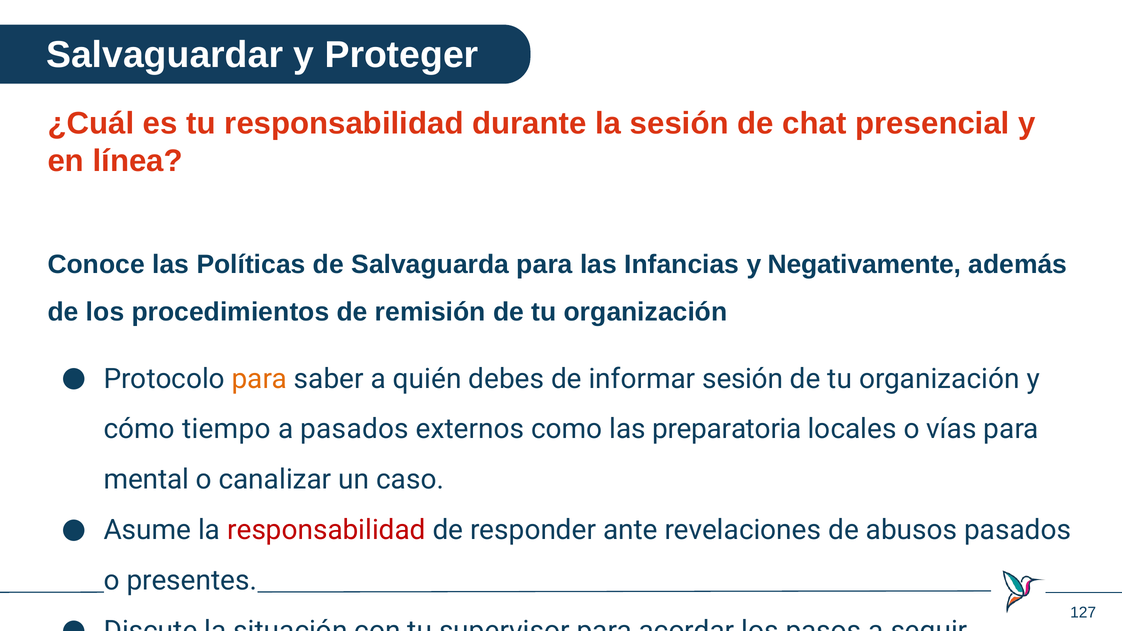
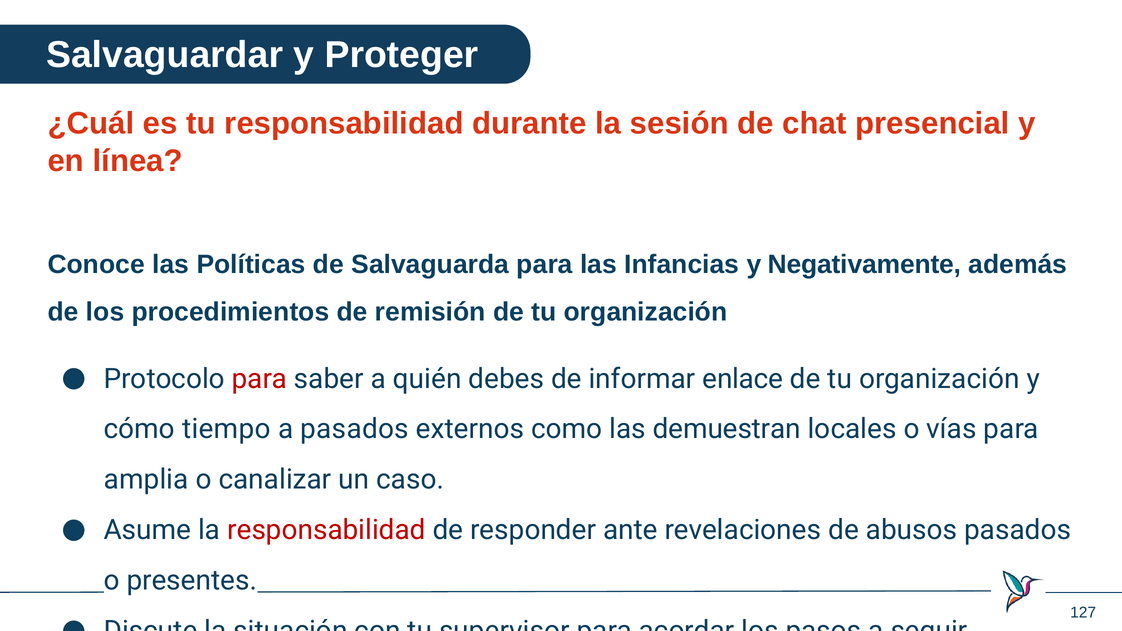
para at (259, 379) colour: orange -> red
informar sesión: sesión -> enlace
preparatoria: preparatoria -> demuestran
mental: mental -> amplia
